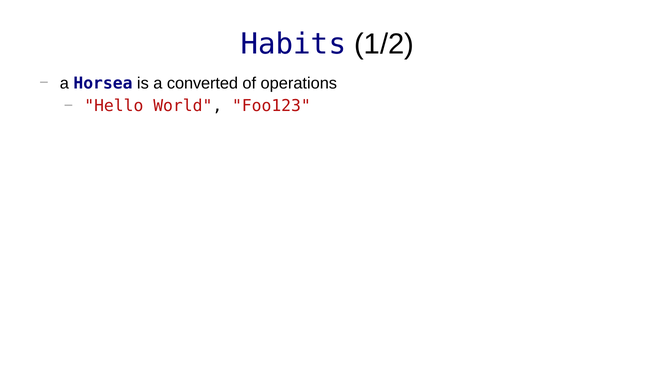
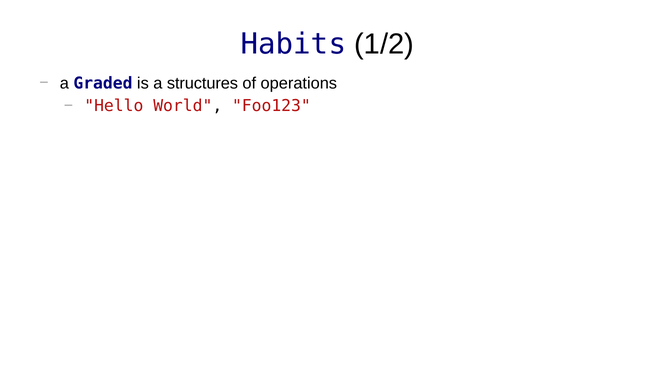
Horsea: Horsea -> Graded
converted: converted -> structures
